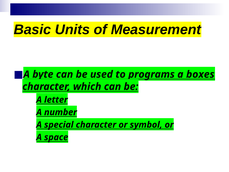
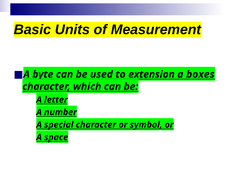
programs: programs -> extension
